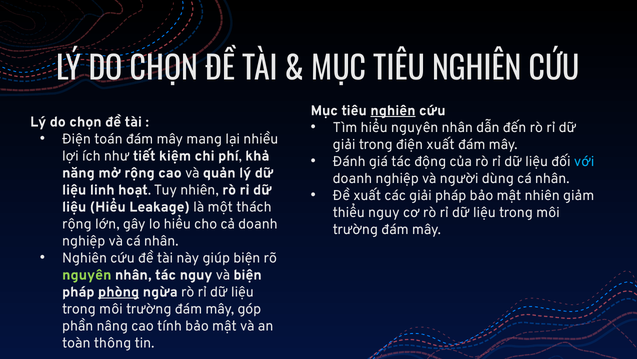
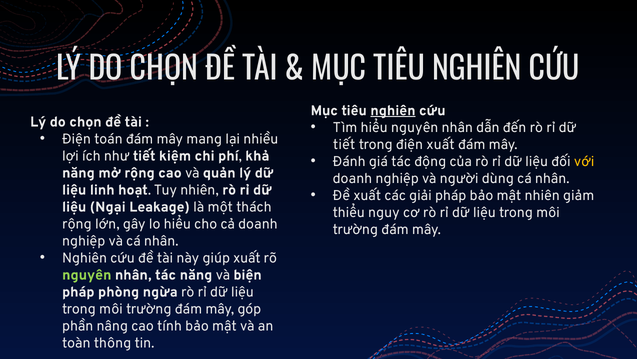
giải at (344, 144): giải -> tiết
với colour: light blue -> yellow
liệu Hiểu: Hiểu -> Ngại
giúp biện: biện -> xuất
tác nguy: nguy -> năng
phòng underline: present -> none
